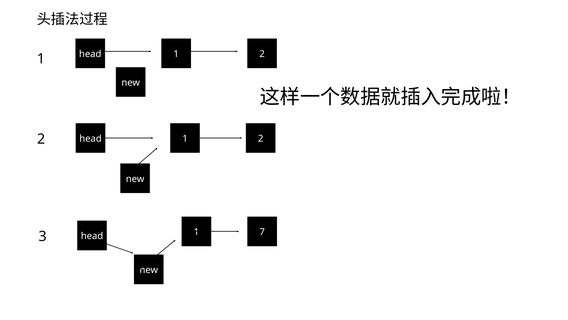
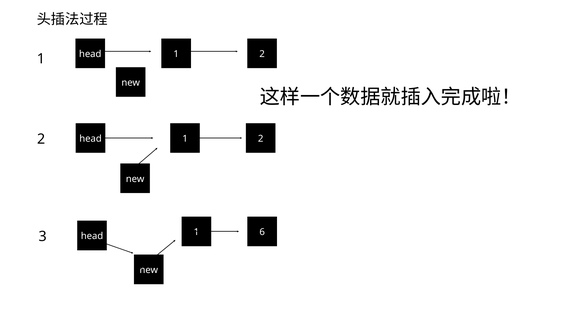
7: 7 -> 6
